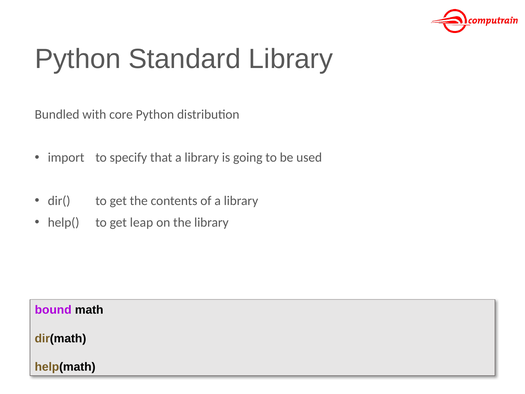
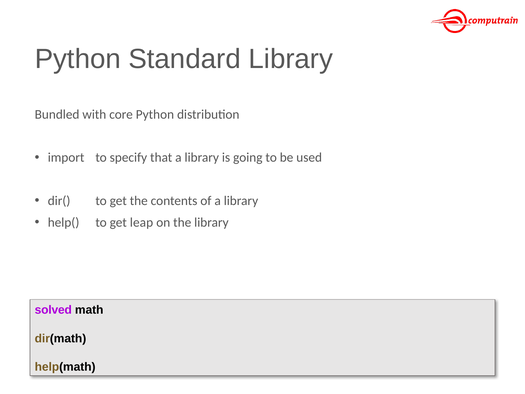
bound: bound -> solved
